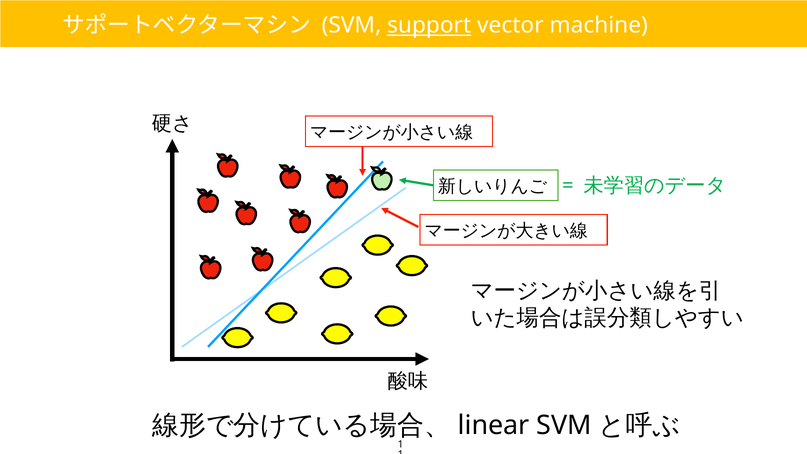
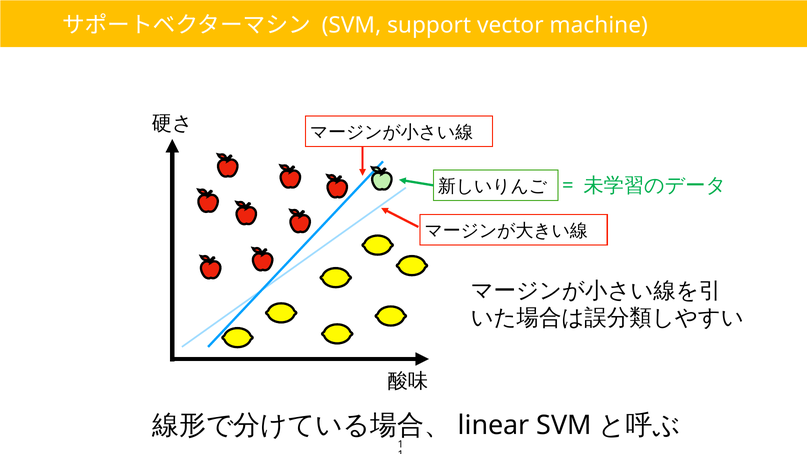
support underline: present -> none
